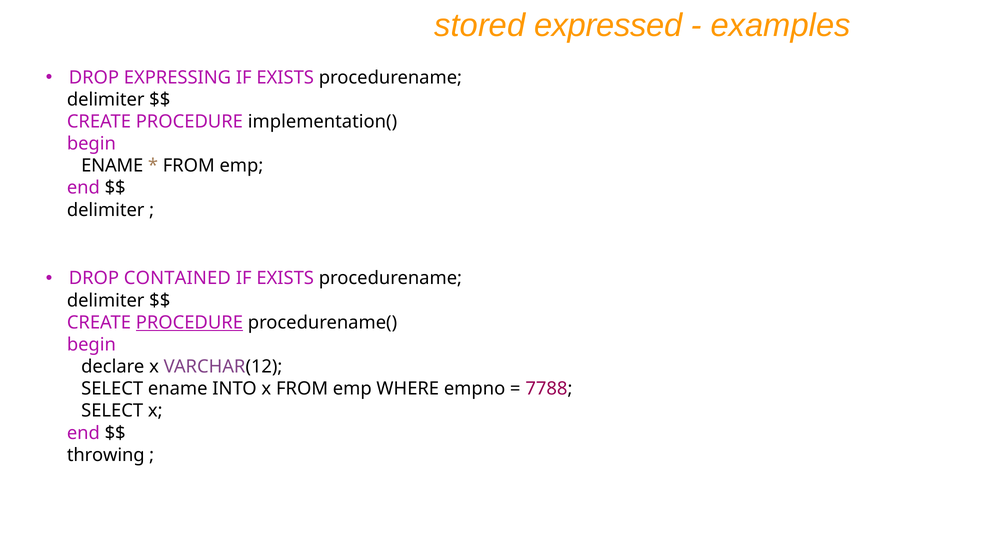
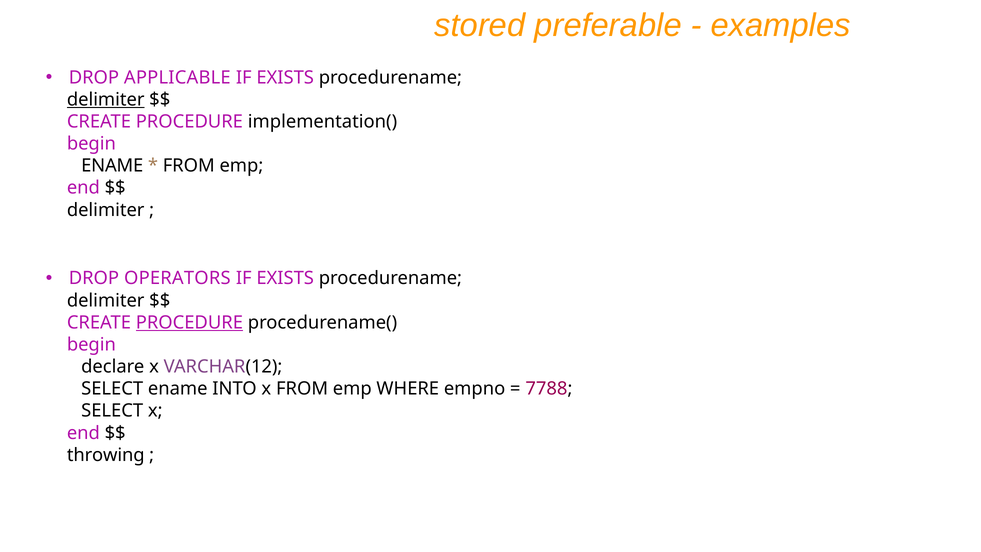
expressed: expressed -> preferable
EXPRESSING: EXPRESSING -> APPLICABLE
delimiter at (106, 100) underline: none -> present
CONTAINED: CONTAINED -> OPERATORS
